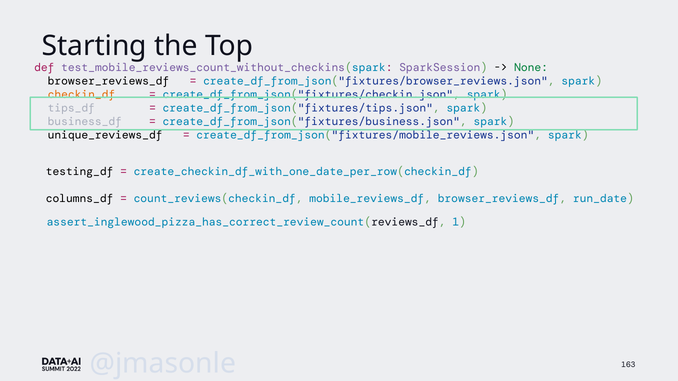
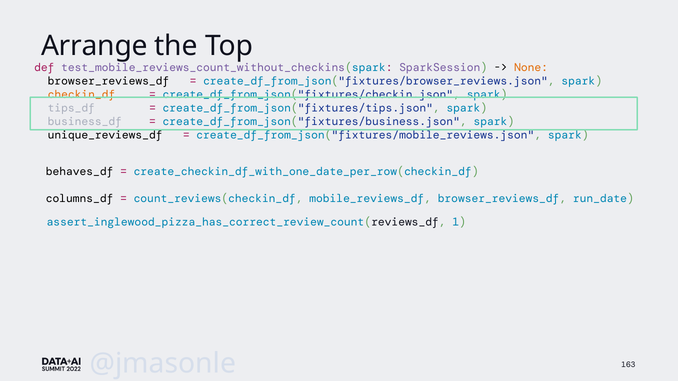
Starting: Starting -> Arrange
None colour: green -> orange
testing_df: testing_df -> behaves_df
